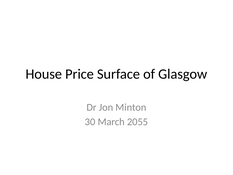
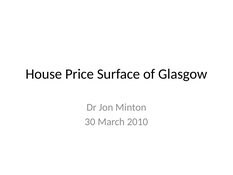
2055: 2055 -> 2010
